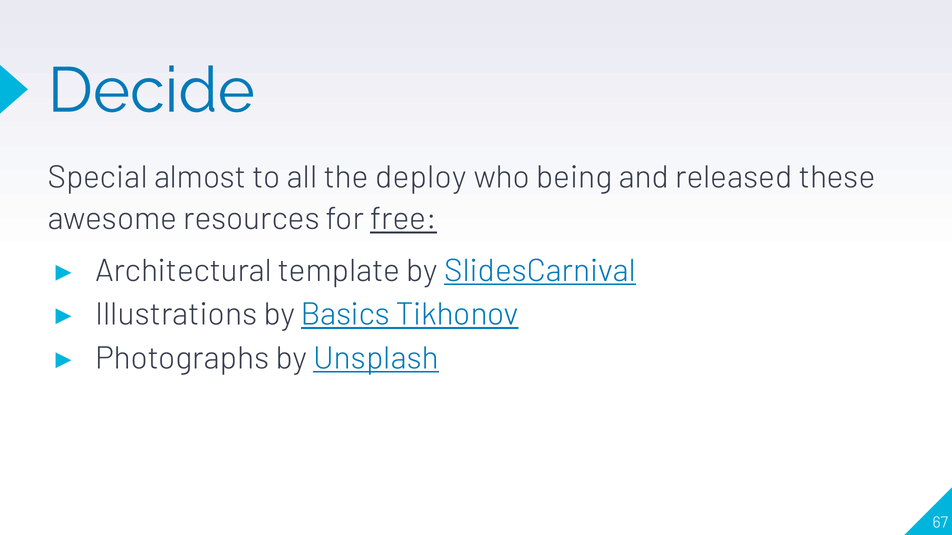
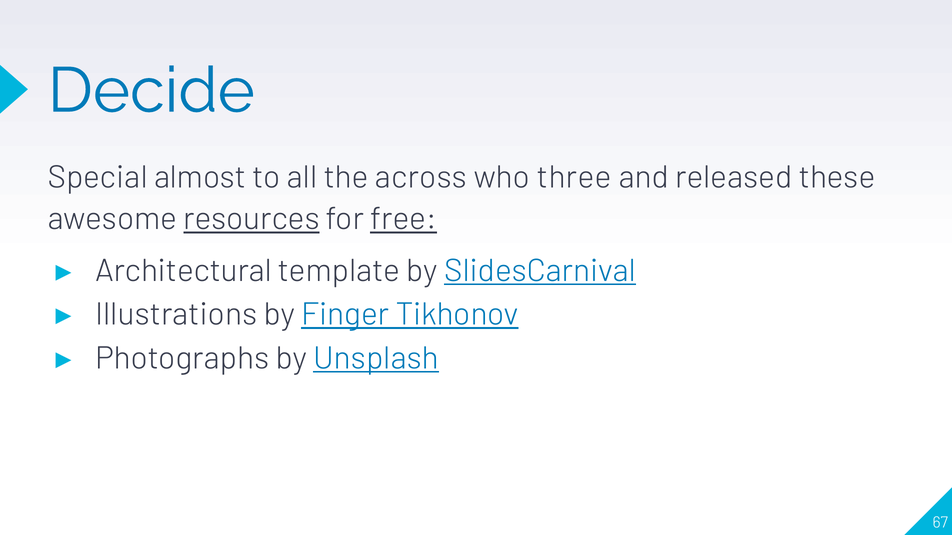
deploy: deploy -> across
being: being -> three
resources underline: none -> present
Basics: Basics -> Finger
